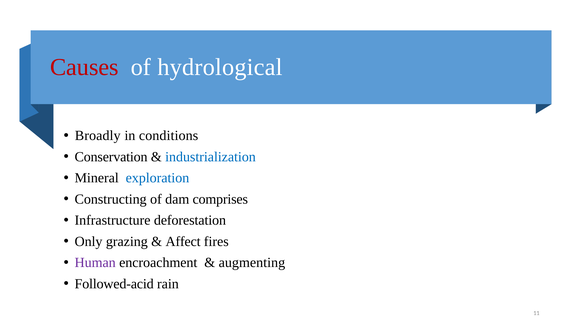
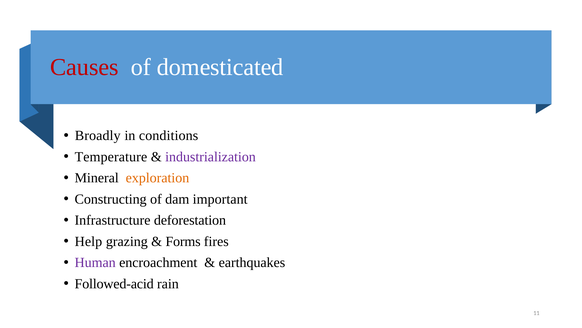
hydrological: hydrological -> domesticated
Conservation: Conservation -> Temperature
industrialization colour: blue -> purple
exploration colour: blue -> orange
comprises: comprises -> important
Only: Only -> Help
Affect: Affect -> Forms
augmenting: augmenting -> earthquakes
